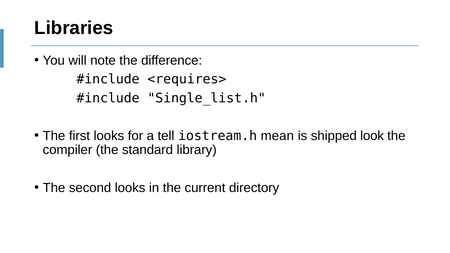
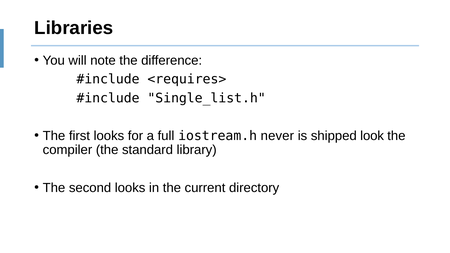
tell: tell -> full
mean: mean -> never
